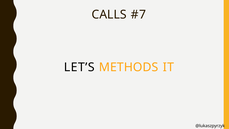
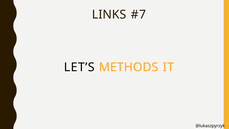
CALLS: CALLS -> LINKS
